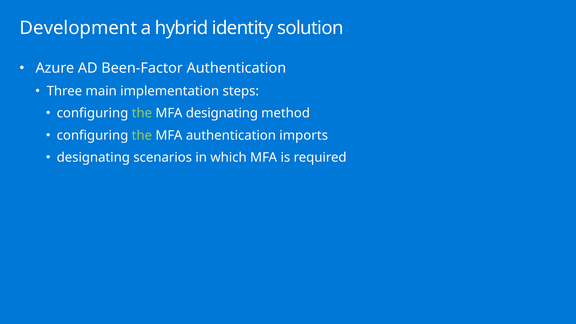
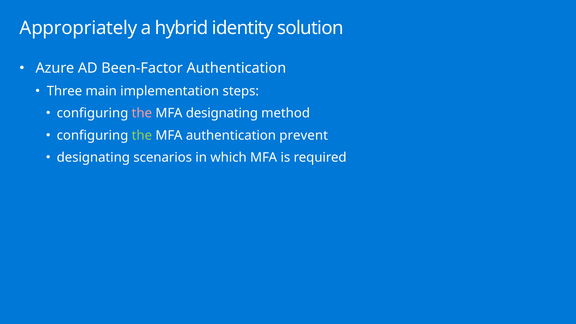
Development: Development -> Appropriately
the at (142, 113) colour: light green -> pink
imports: imports -> prevent
